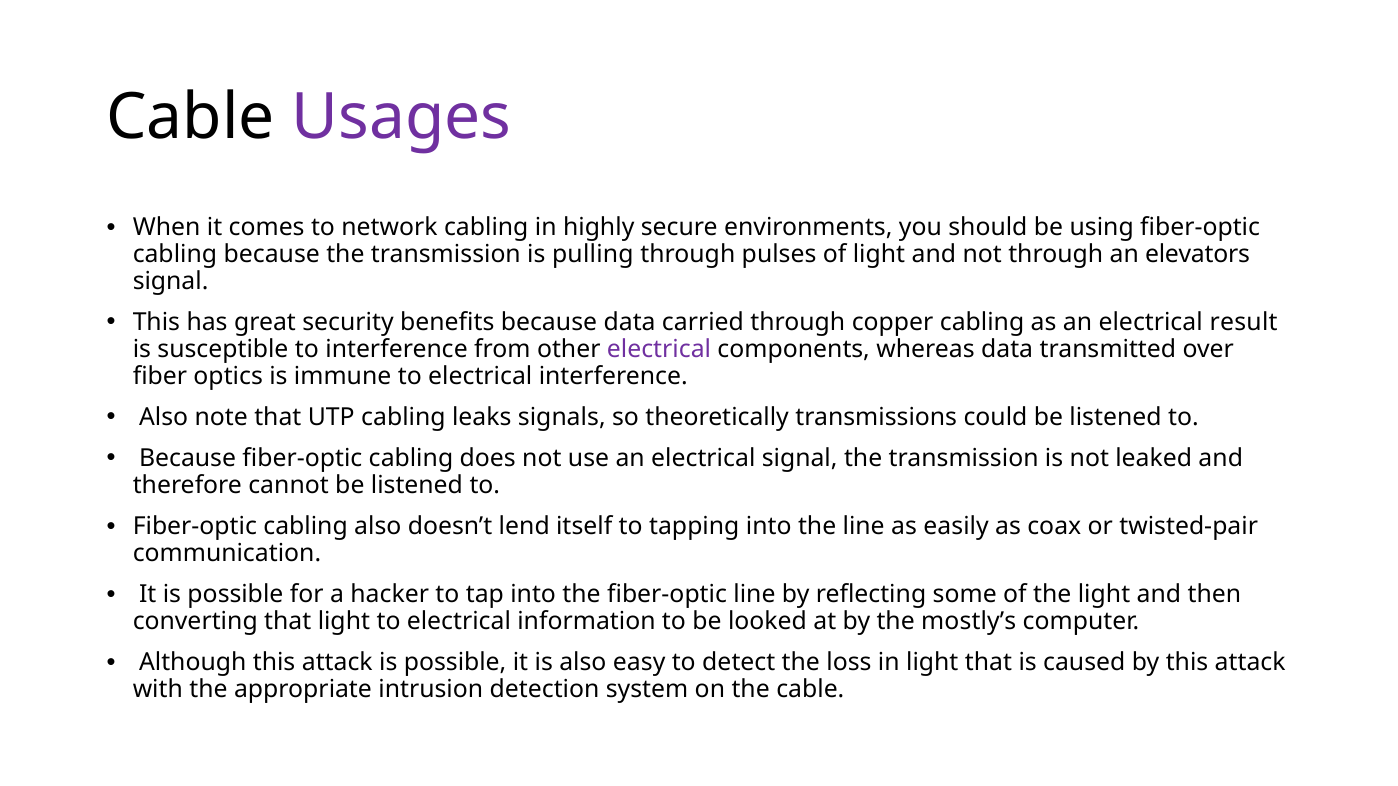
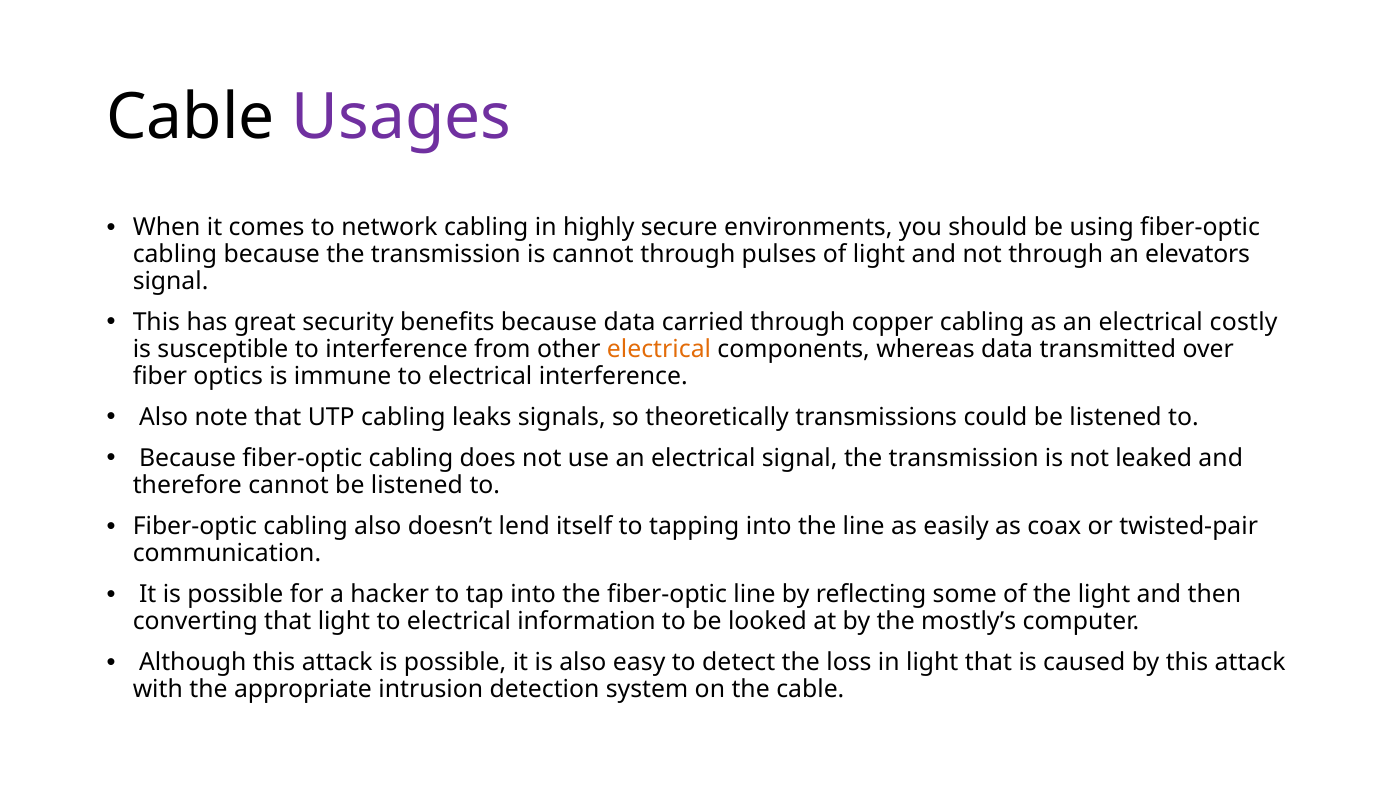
is pulling: pulling -> cannot
result: result -> costly
electrical at (659, 349) colour: purple -> orange
